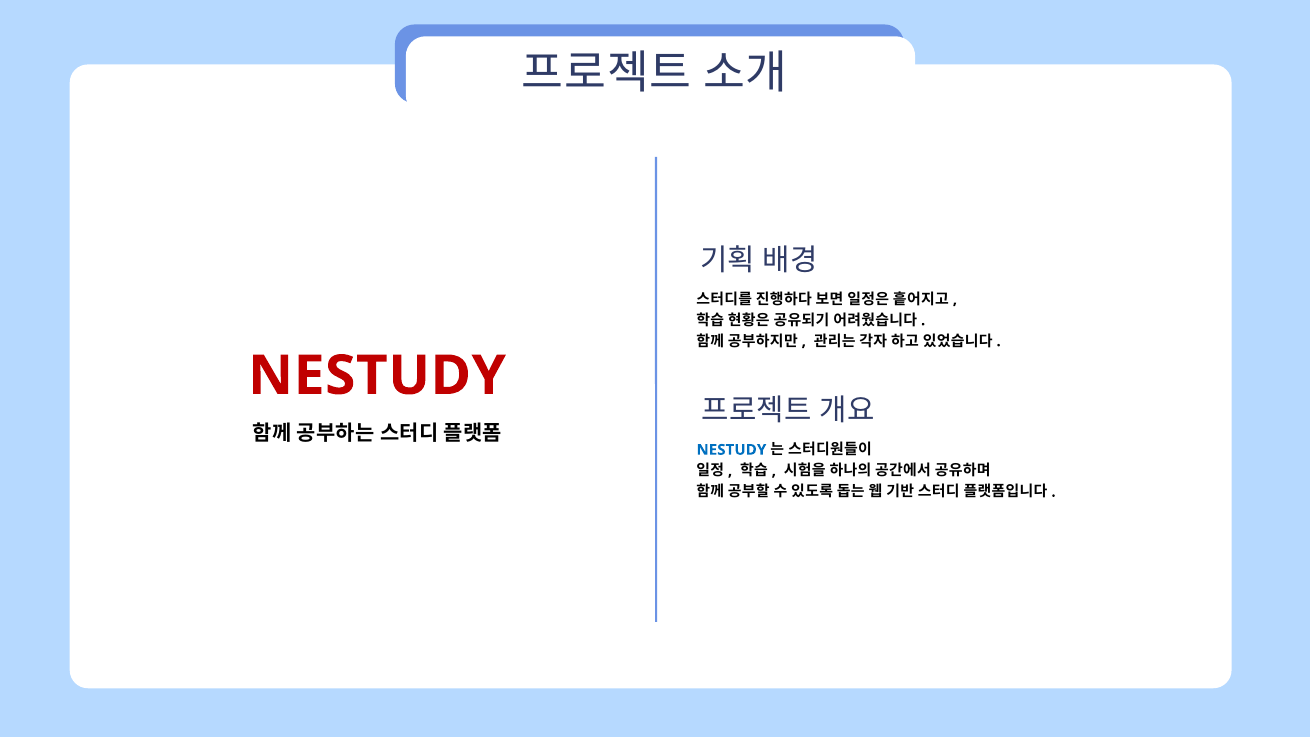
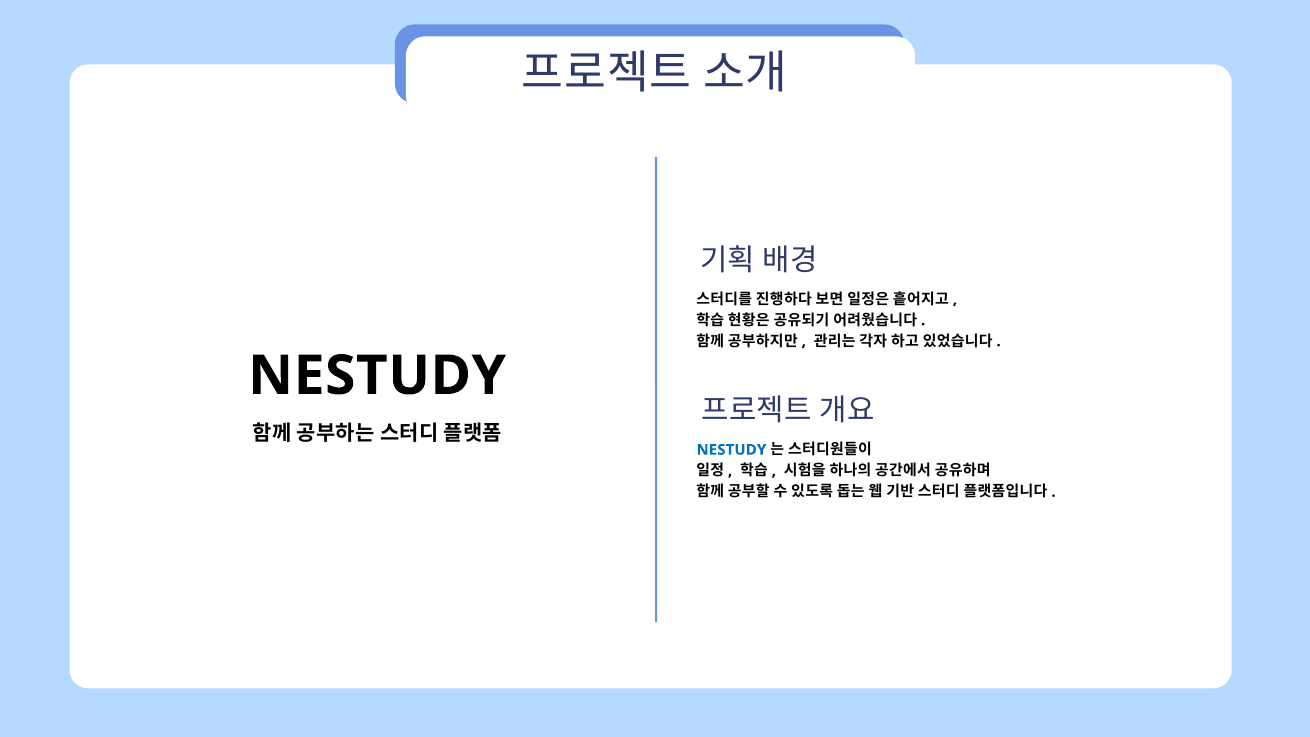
NESTUDY at (377, 376) colour: red -> black
